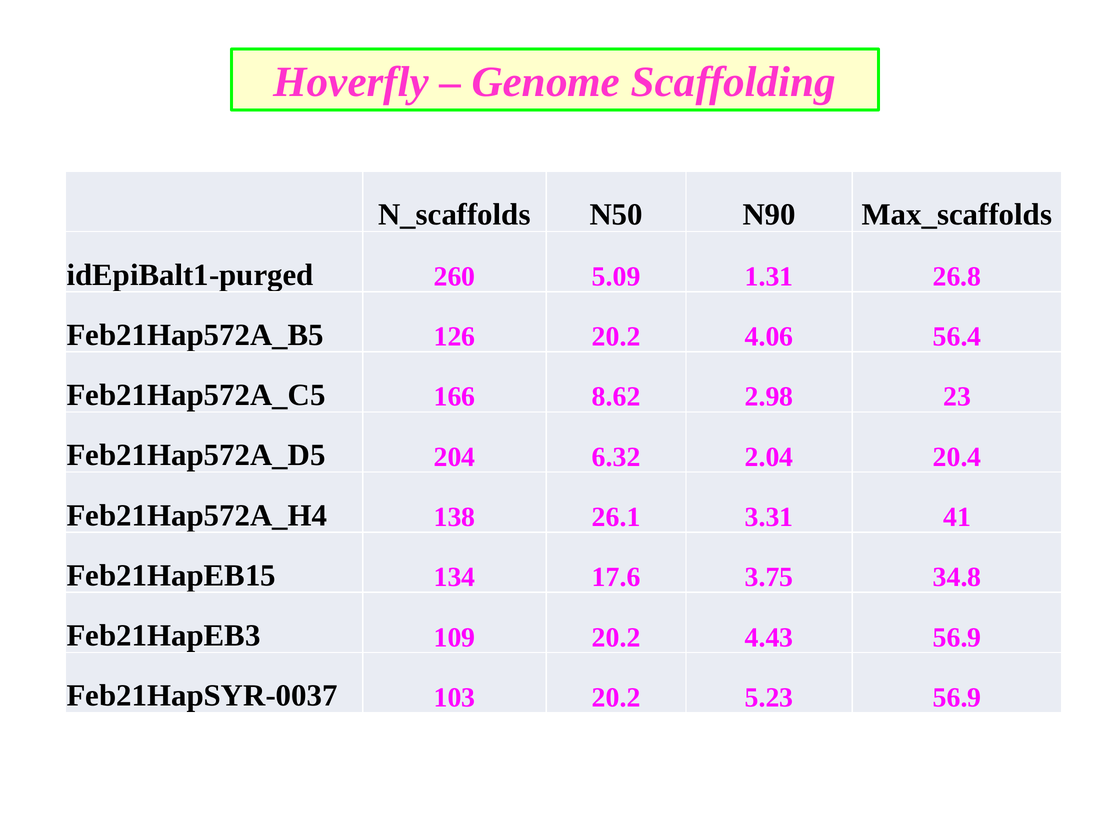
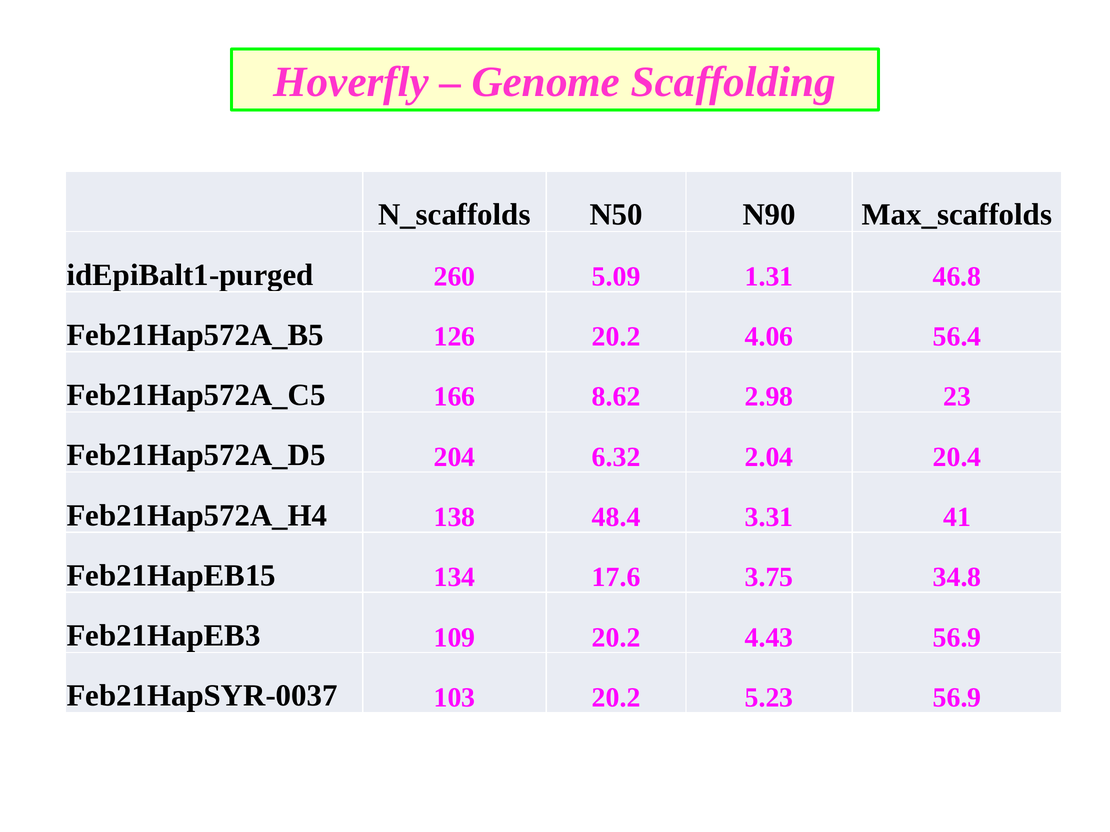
26.8: 26.8 -> 46.8
26.1: 26.1 -> 48.4
